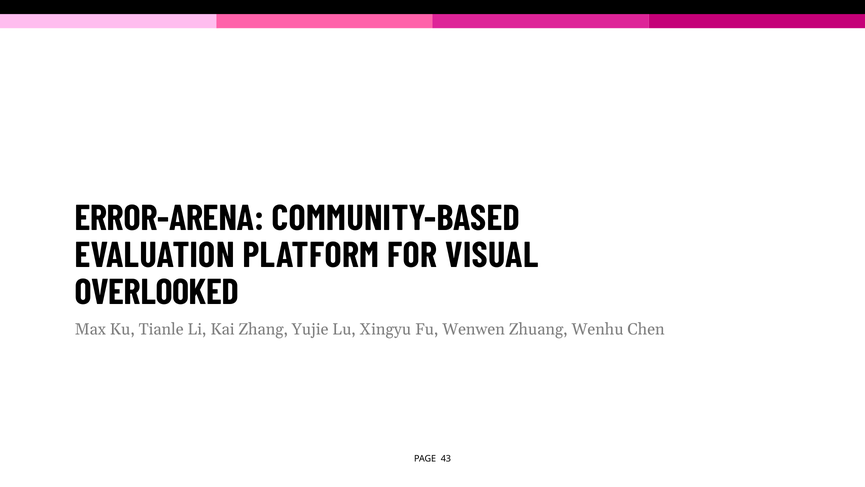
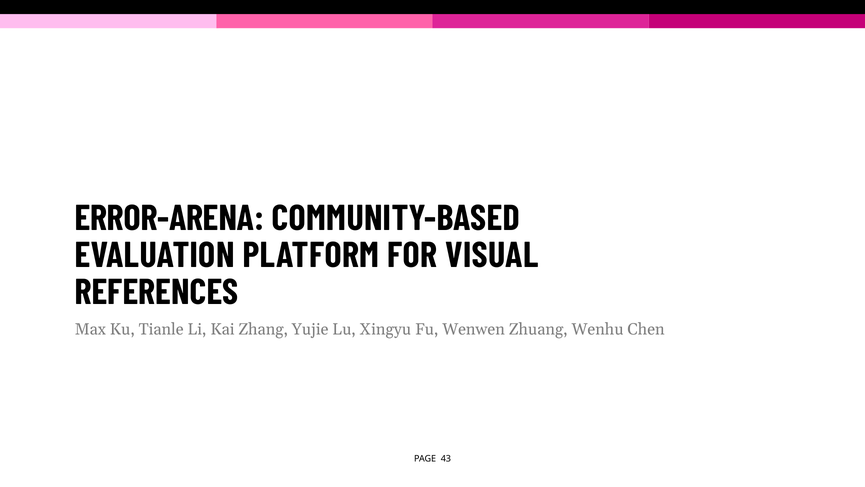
OVERLOOKED: OVERLOOKED -> REFERENCES
